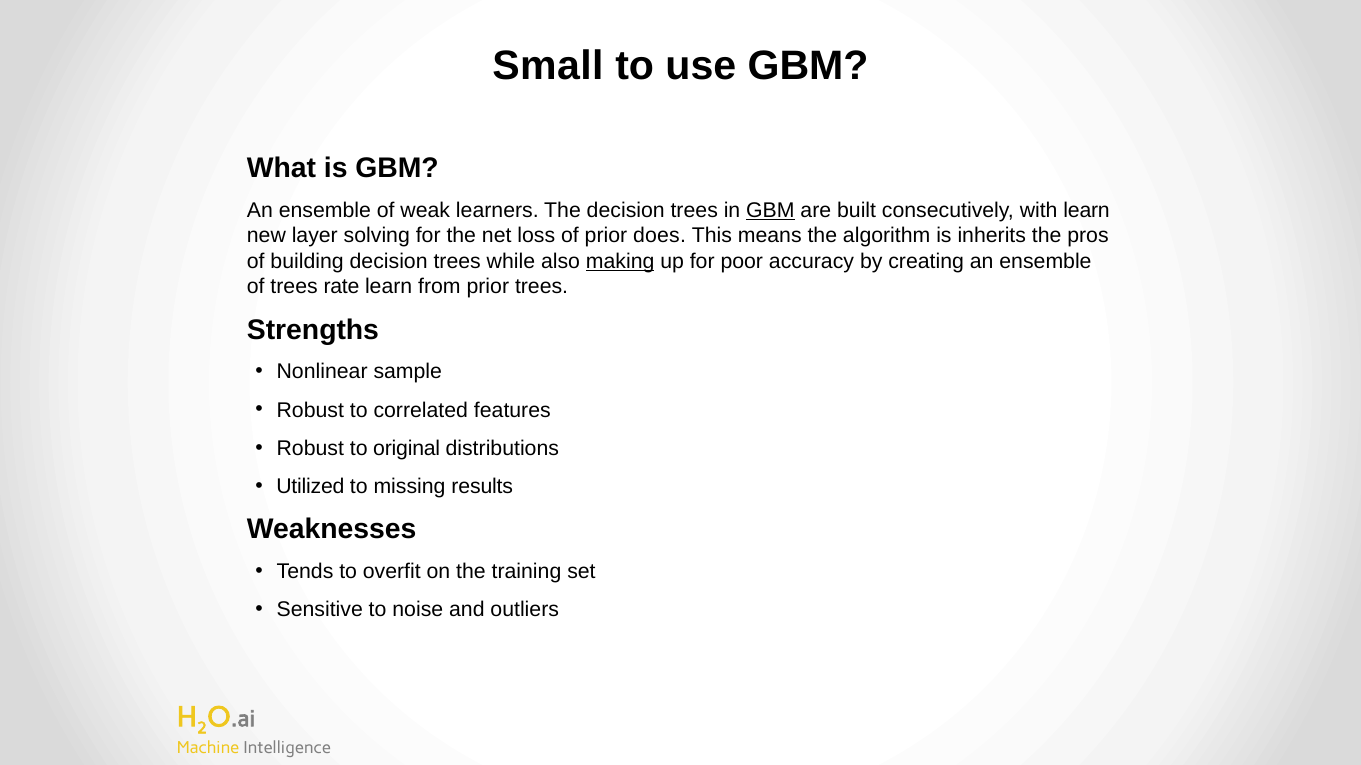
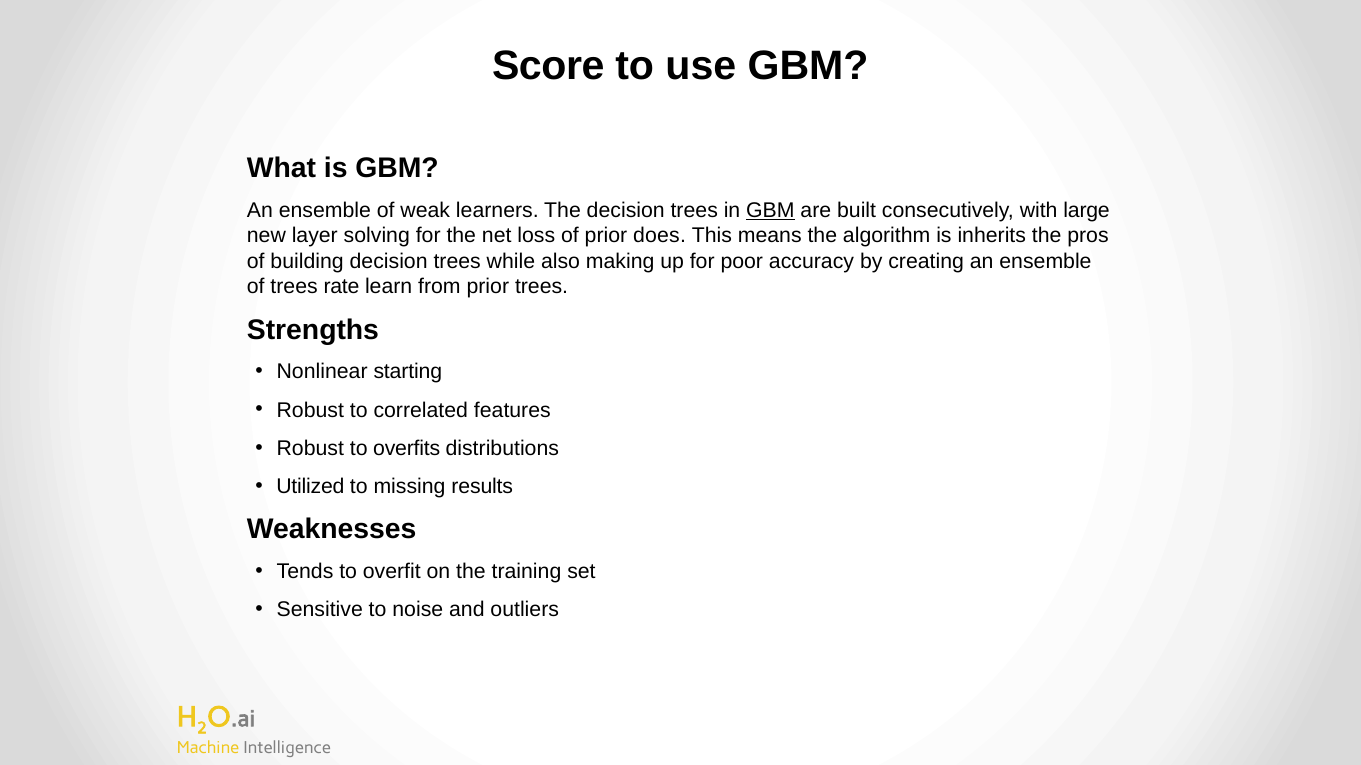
Small: Small -> Score
with learn: learn -> large
making underline: present -> none
sample: sample -> starting
original: original -> overfits
